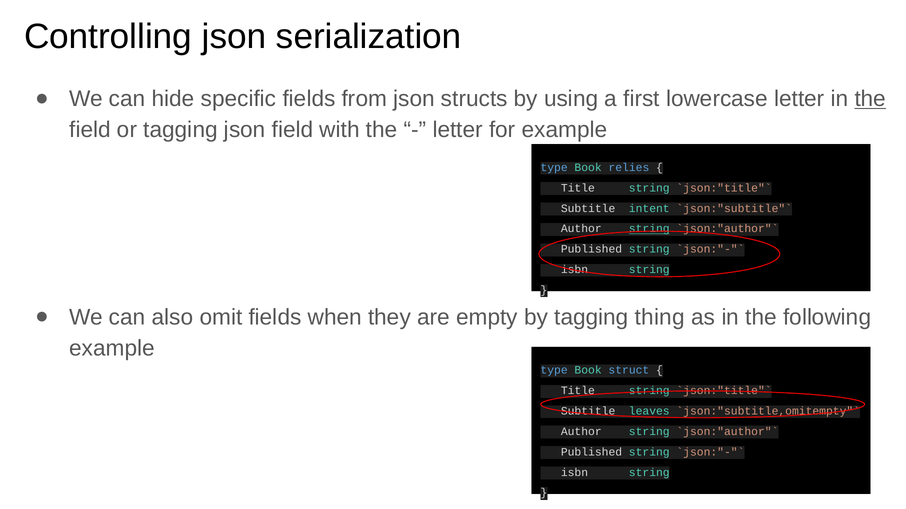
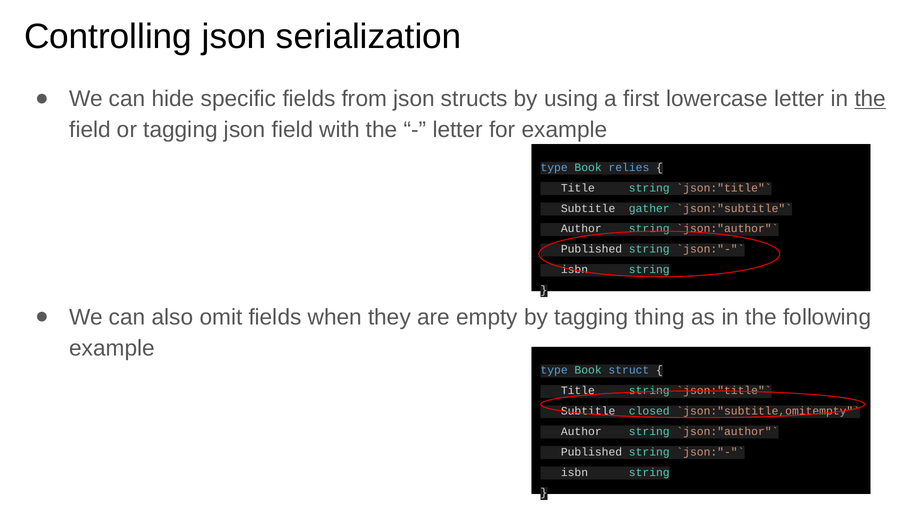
intent: intent -> gather
string at (649, 229) underline: present -> none
leaves: leaves -> closed
